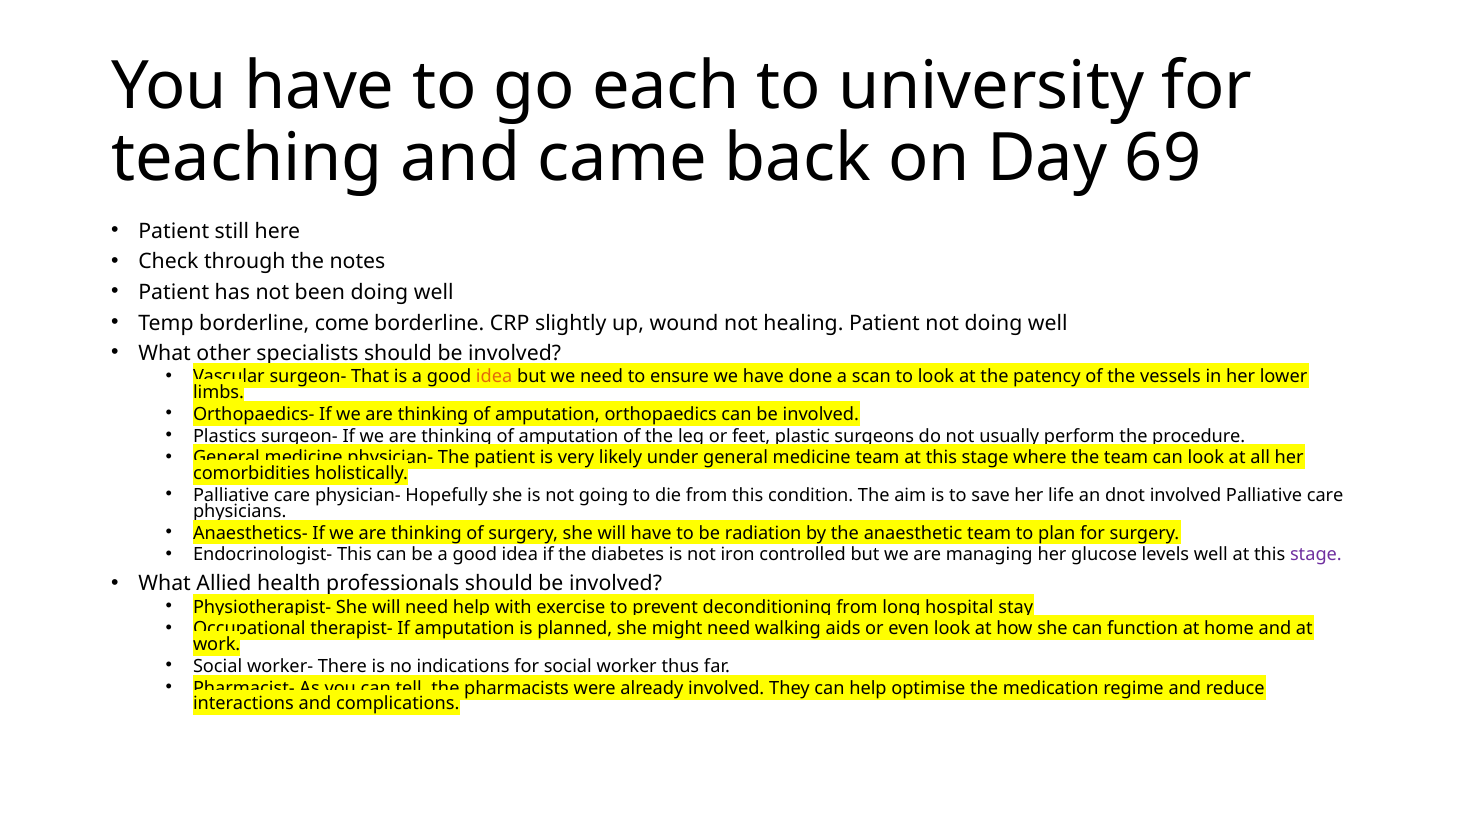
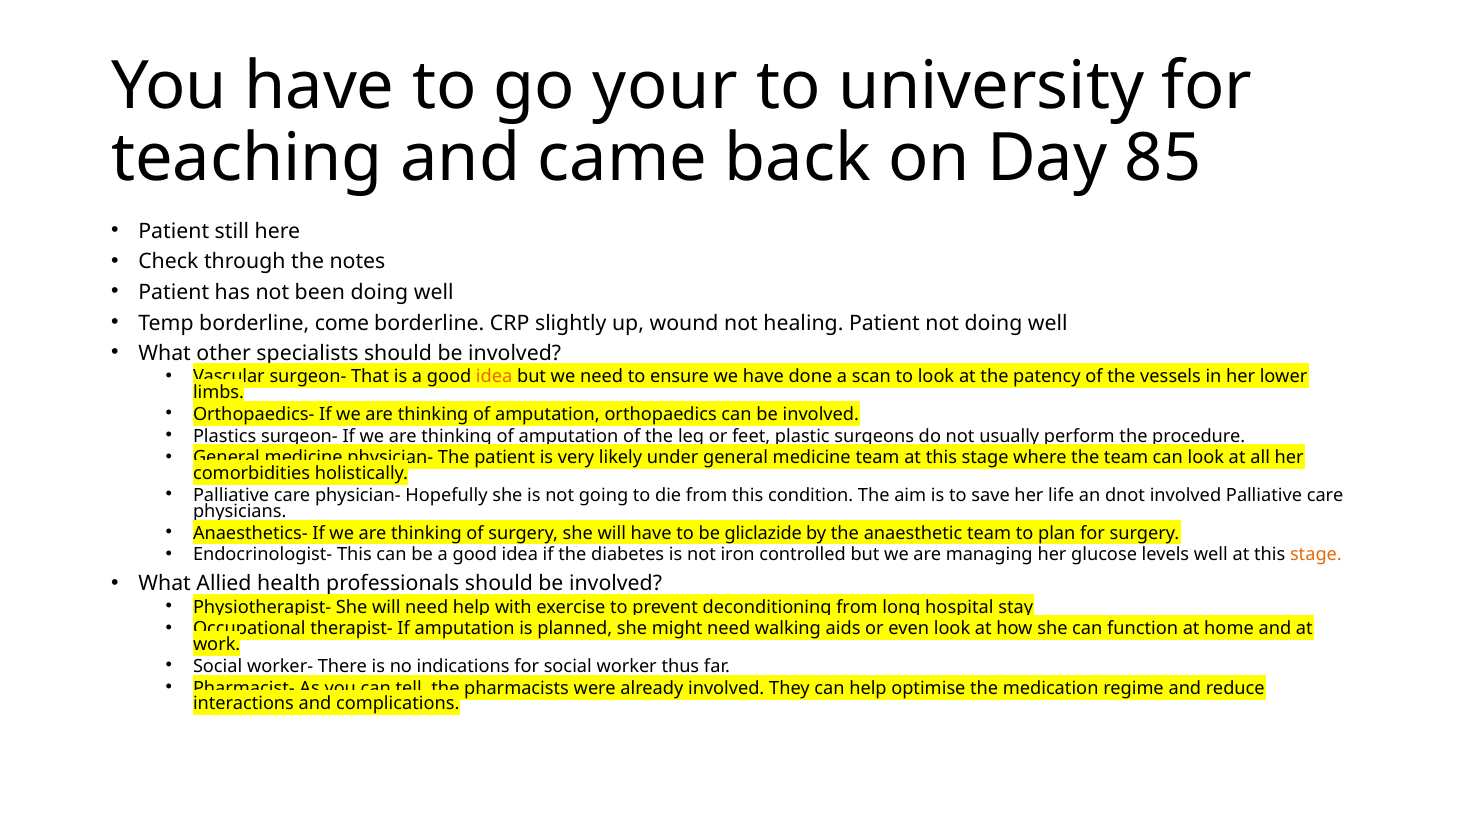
each: each -> your
69: 69 -> 85
radiation: radiation -> gliclazide
stage at (1316, 554) colour: purple -> orange
